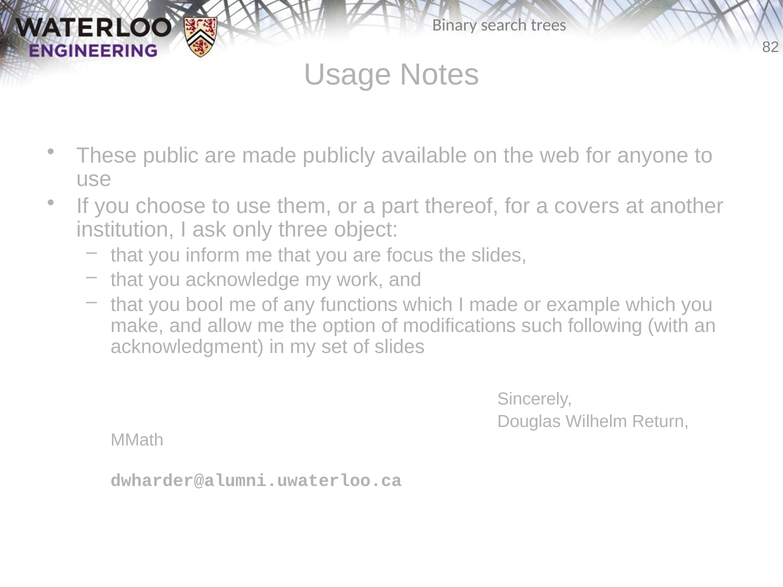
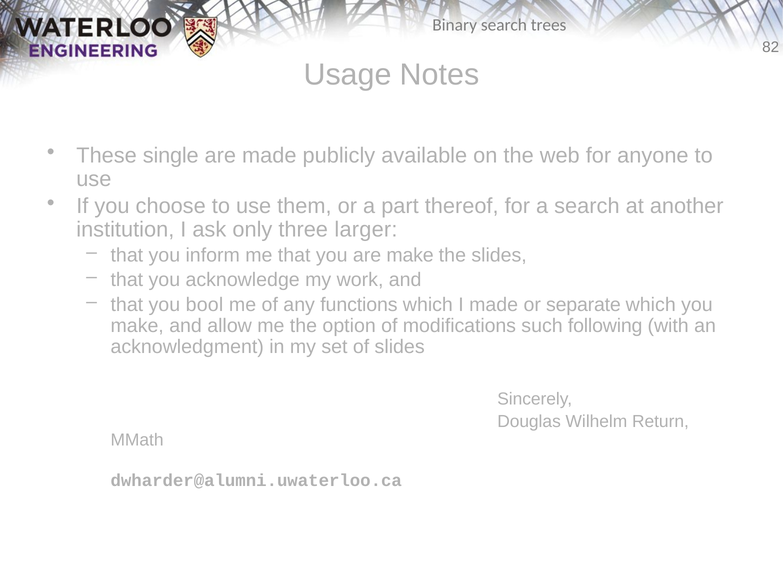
public: public -> single
a covers: covers -> search
object: object -> larger
are focus: focus -> make
example: example -> separate
